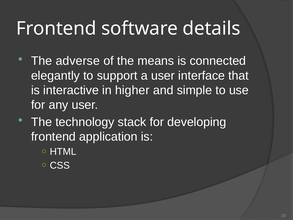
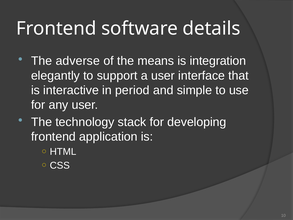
connected: connected -> integration
higher: higher -> period
